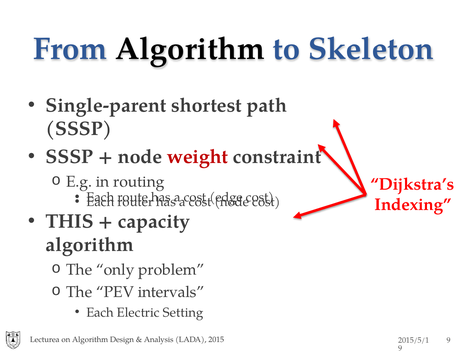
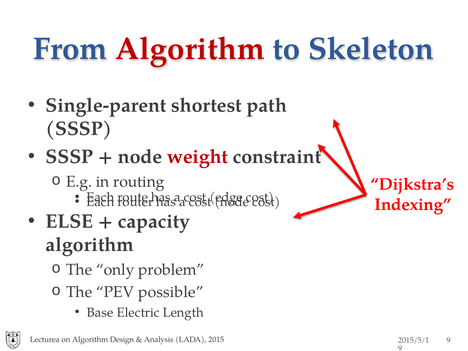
Algorithm at (190, 49) colour: black -> red
THIS: THIS -> ELSE
intervals: intervals -> possible
Each at (100, 312): Each -> Base
Setting: Setting -> Length
